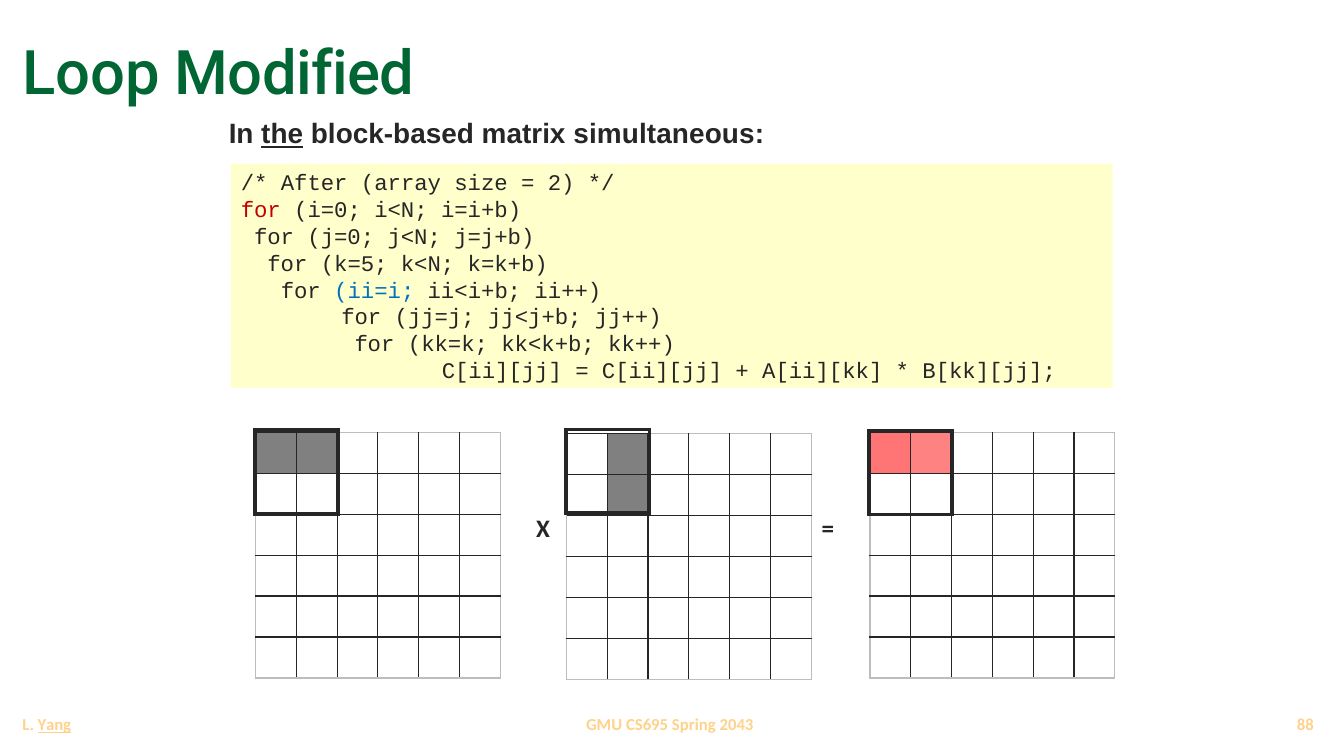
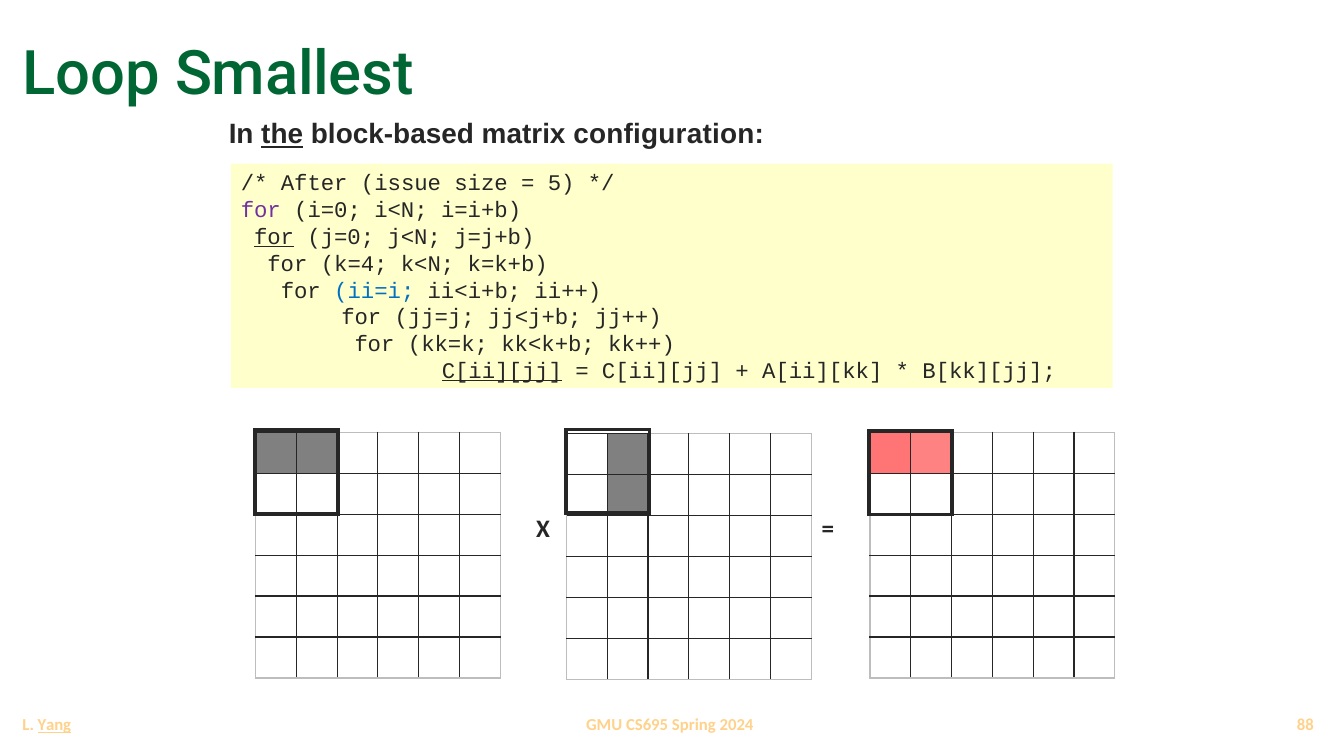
Modified: Modified -> Smallest
simultaneous: simultaneous -> configuration
array: array -> issue
2: 2 -> 5
for at (261, 210) colour: red -> purple
for at (274, 237) underline: none -> present
k=5: k=5 -> k=4
C[ii][jj at (502, 371) underline: none -> present
2043: 2043 -> 2024
